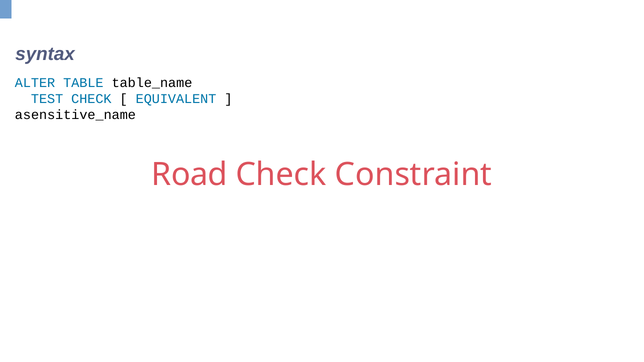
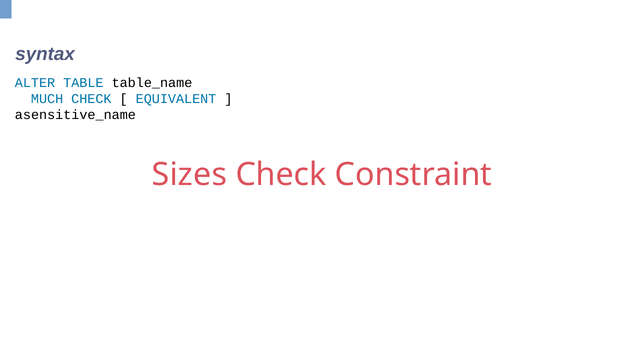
TEST: TEST -> MUCH
Road: Road -> Sizes
